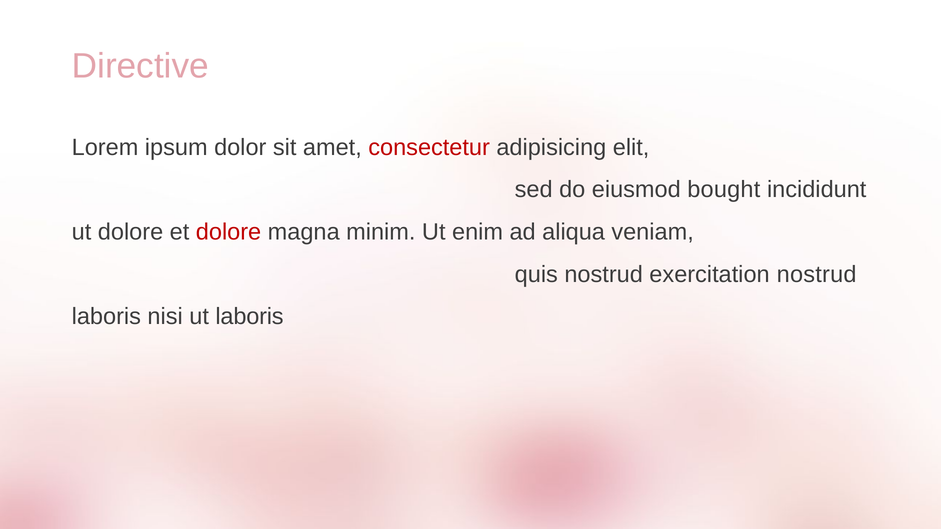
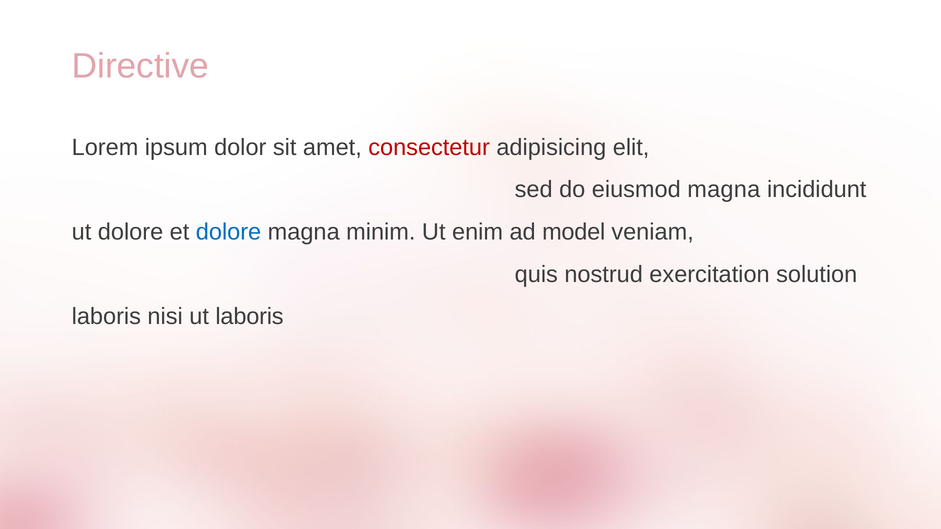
eiusmod bought: bought -> magna
dolore at (229, 232) colour: red -> blue
aliqua: aliqua -> model
exercitation nostrud: nostrud -> solution
